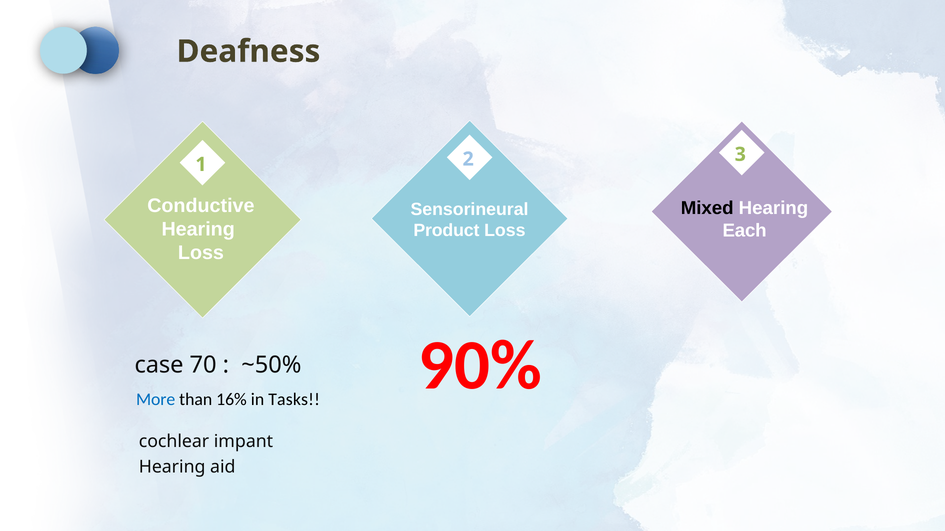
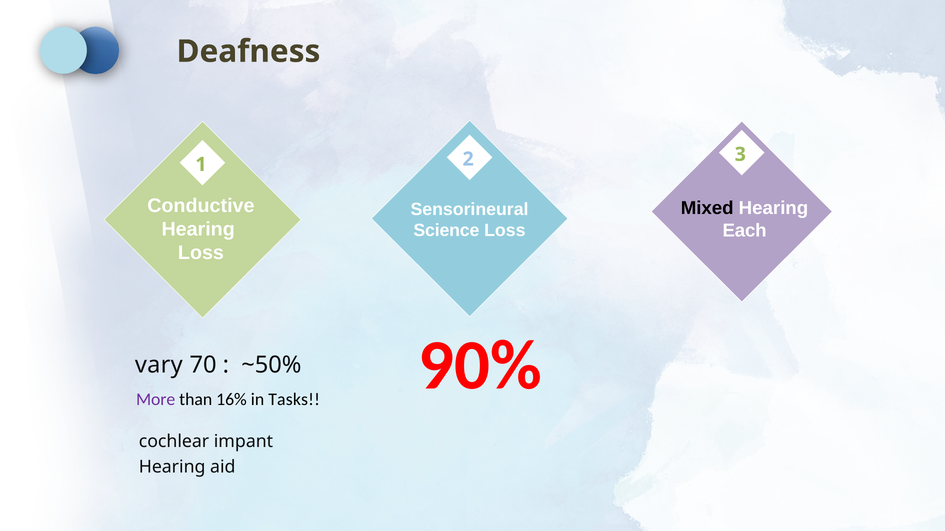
Product: Product -> Science
case: case -> vary
More colour: blue -> purple
